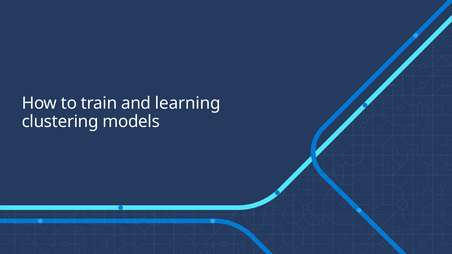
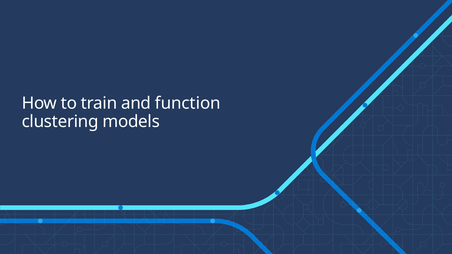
learning: learning -> function
